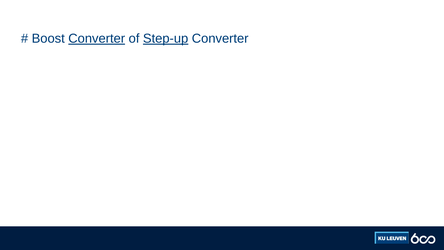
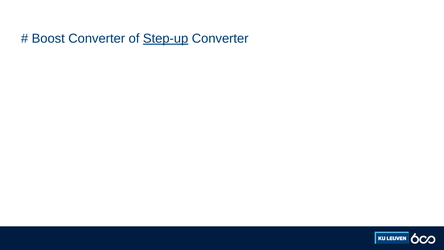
Converter at (97, 39) underline: present -> none
